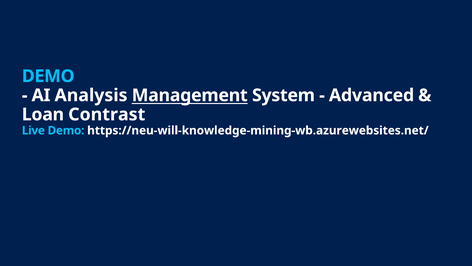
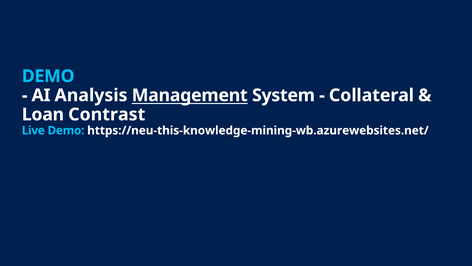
Advanced: Advanced -> Collateral
https://neu-will-knowledge-mining-wb.azurewebsites.net/: https://neu-will-knowledge-mining-wb.azurewebsites.net/ -> https://neu-this-knowledge-mining-wb.azurewebsites.net/
